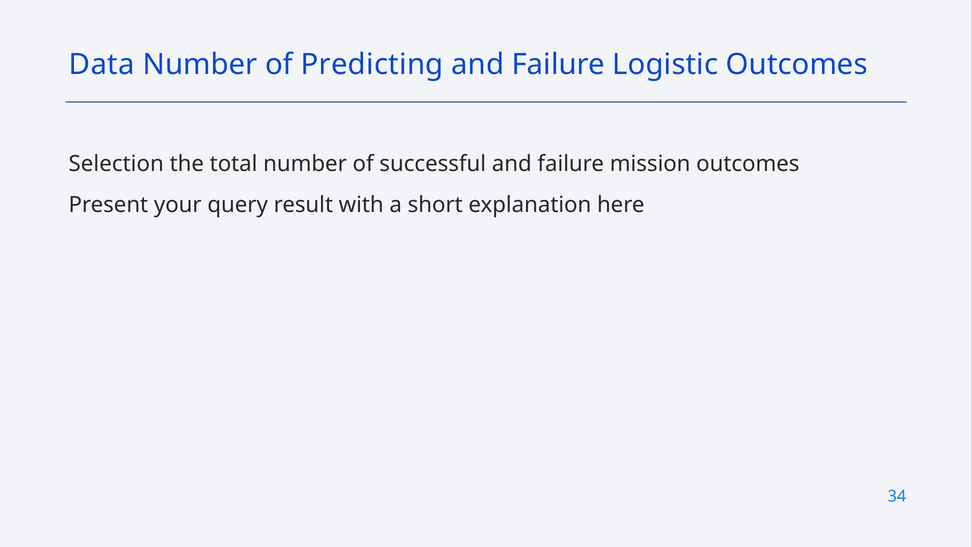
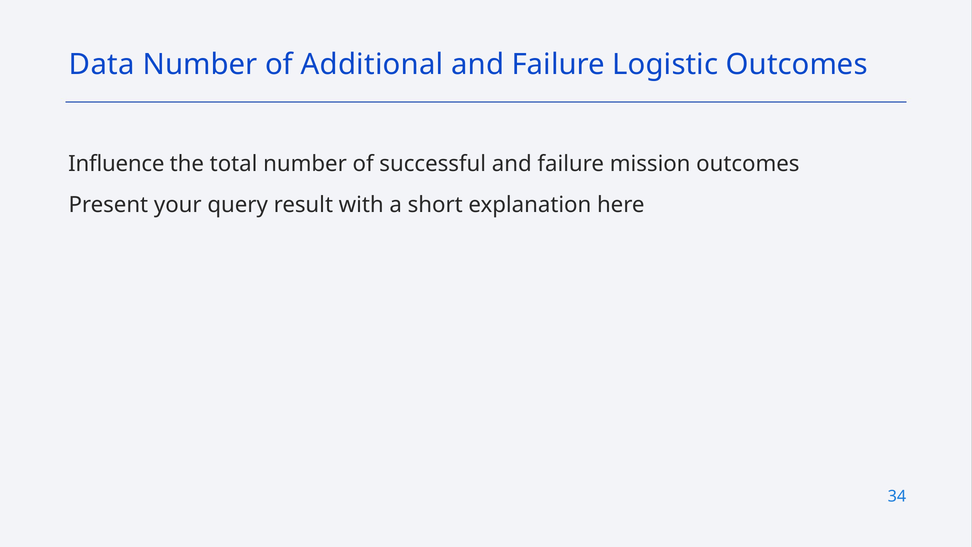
Predicting: Predicting -> Additional
Selection: Selection -> Influence
